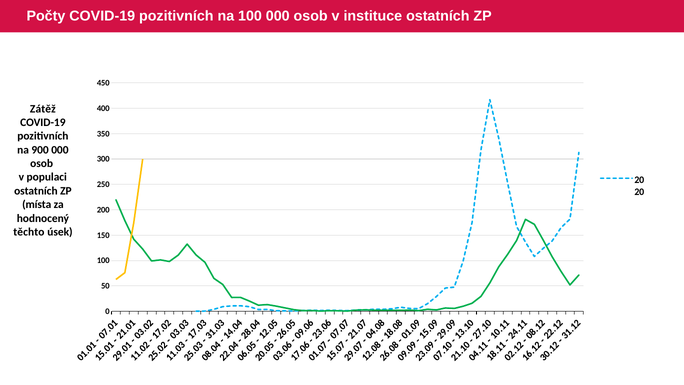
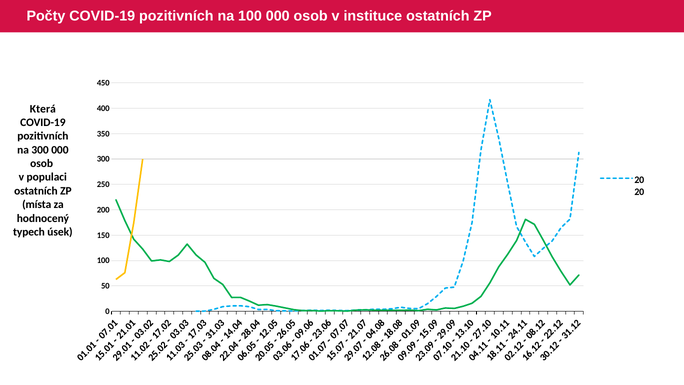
Zátěž: Zátěž -> Která
na 900: 900 -> 300
těchto: těchto -> typech
